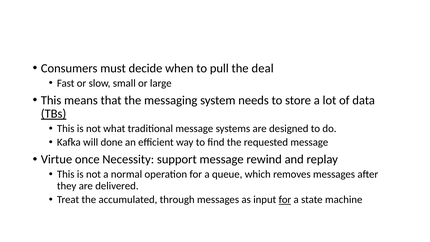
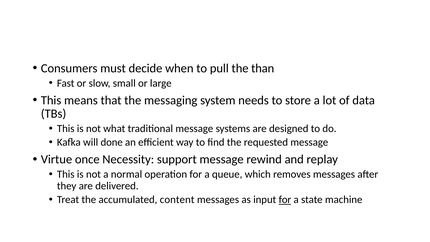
deal: deal -> than
TBs underline: present -> none
through: through -> content
